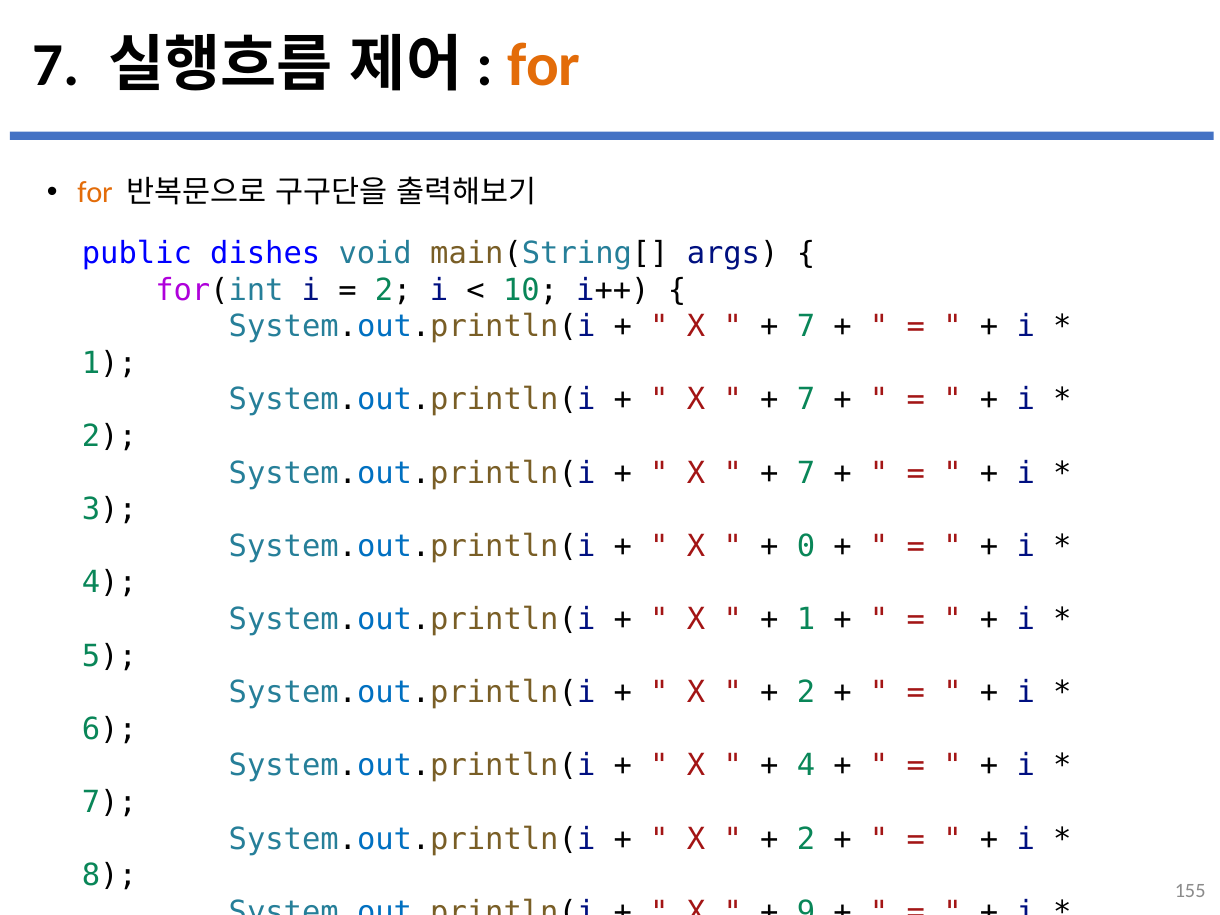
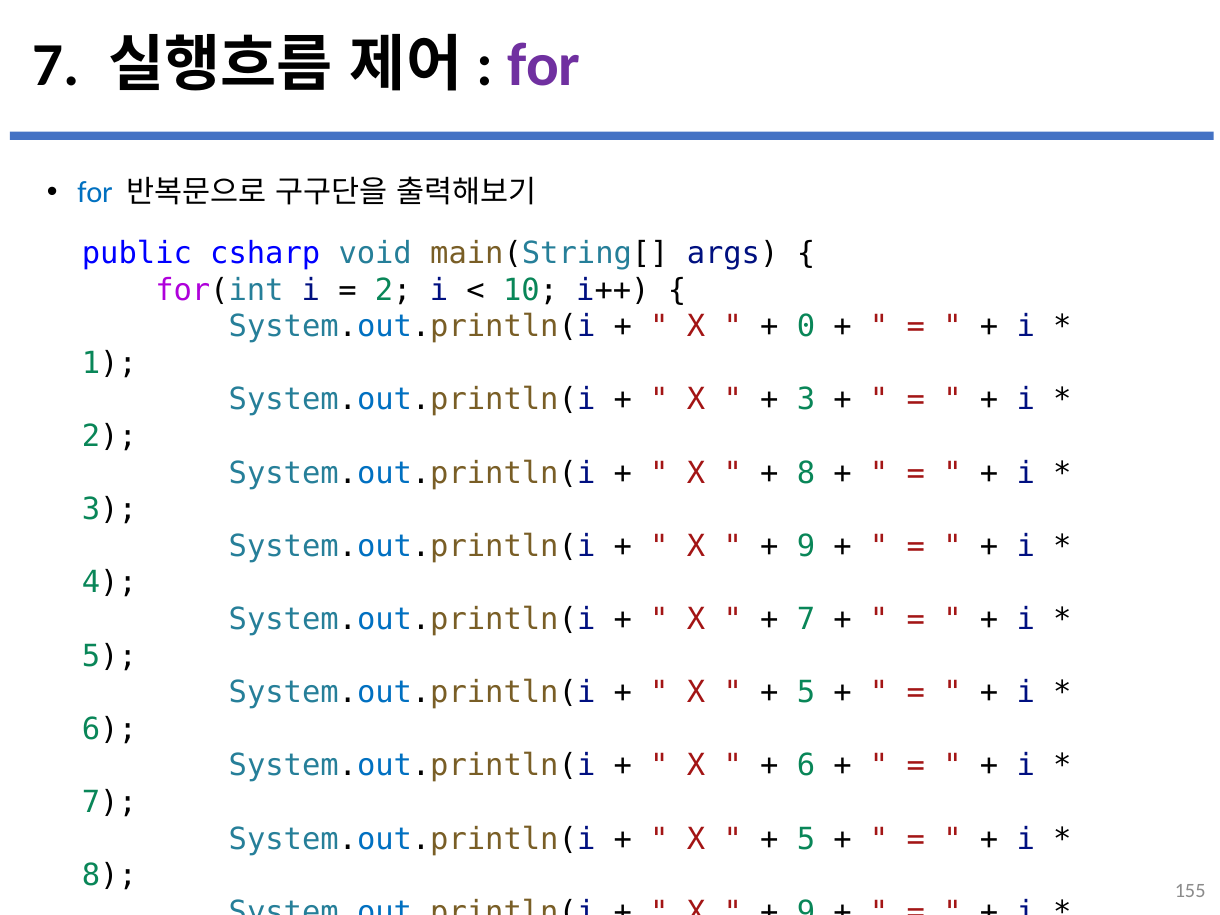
for at (544, 65) colour: orange -> purple
for at (95, 193) colour: orange -> blue
dishes: dishes -> csharp
7 at (806, 327): 7 -> 0
7 at (806, 400): 7 -> 3
7 at (806, 473): 7 -> 8
0 at (806, 546): 0 -> 9
1 at (806, 619): 1 -> 7
2 at (806, 693): 2 -> 5
4 at (806, 766): 4 -> 6
2 at (806, 839): 2 -> 5
